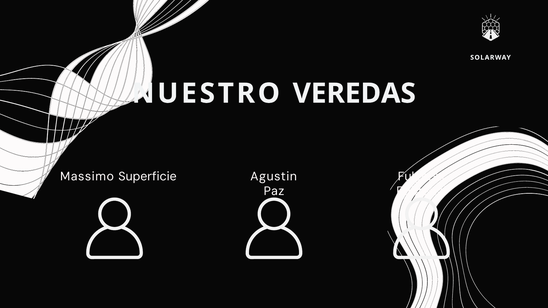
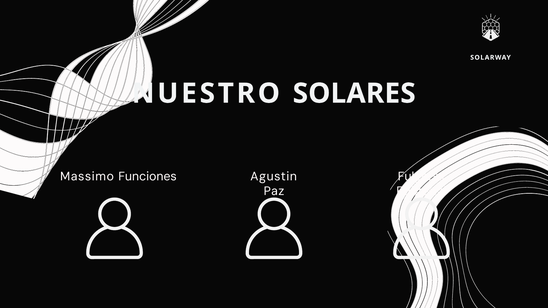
VEREDAS: VEREDAS -> SOLARES
Superficie: Superficie -> Funciones
